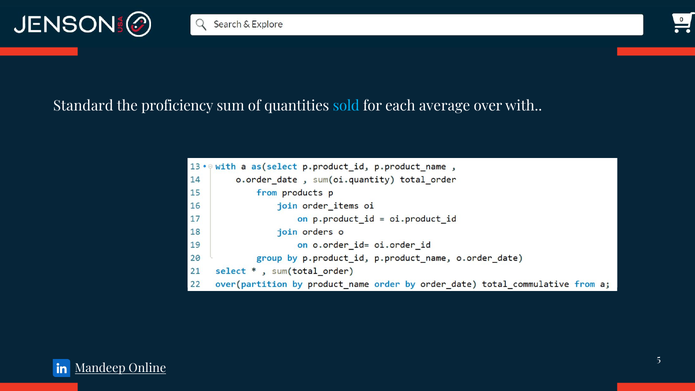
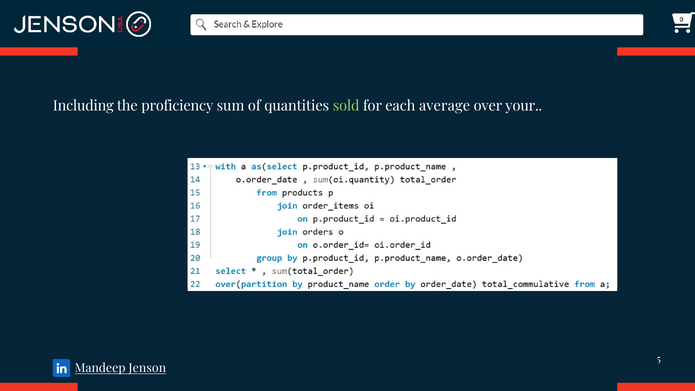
Standard: Standard -> Including
sold colour: light blue -> light green
with: with -> your
Online: Online -> Jenson
